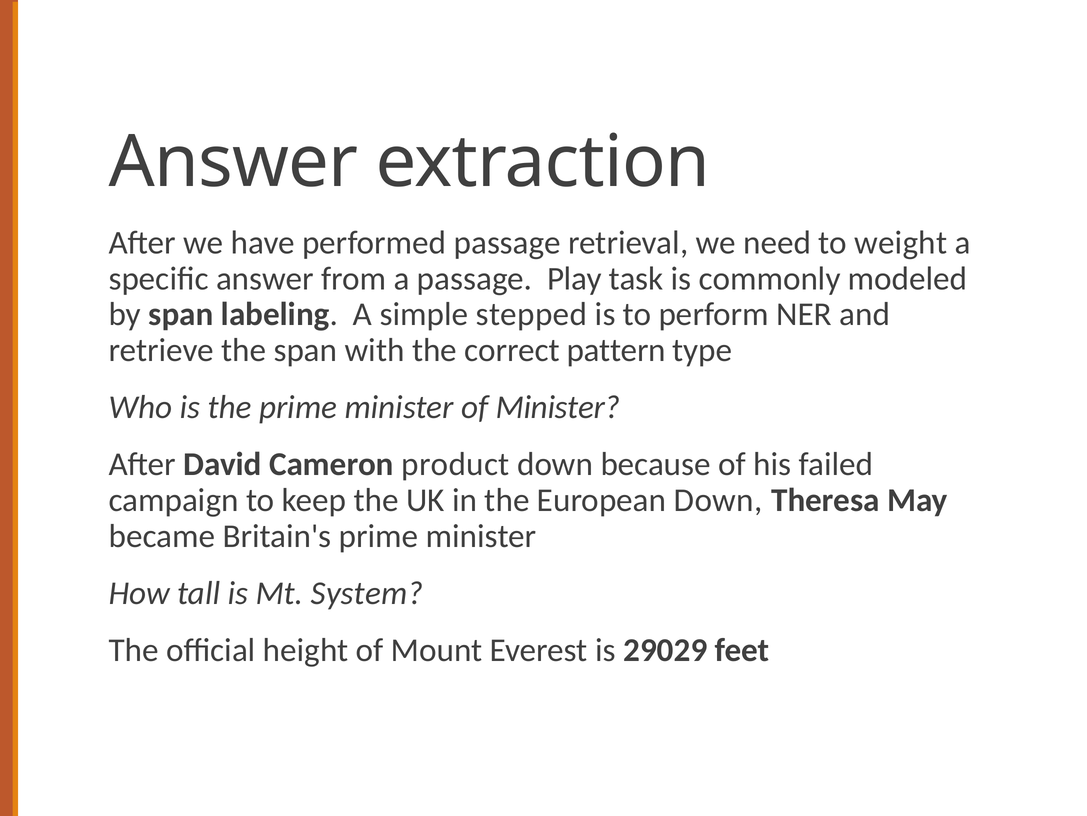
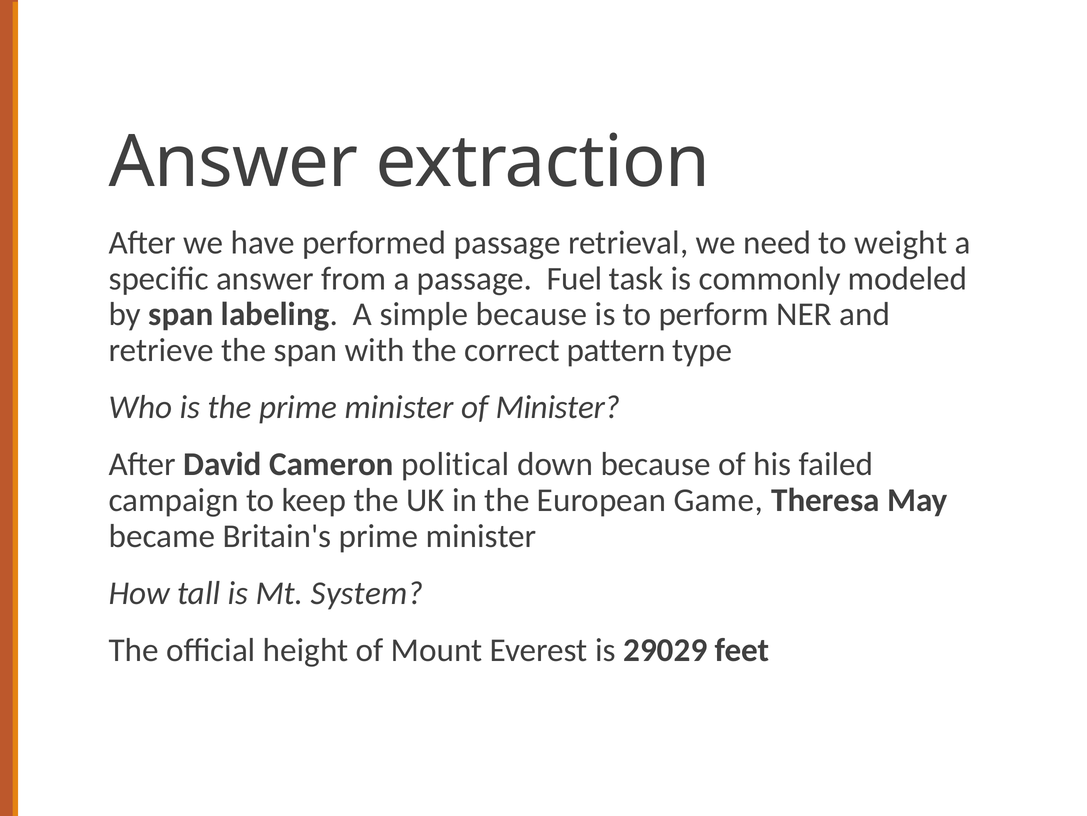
Play: Play -> Fuel
simple stepped: stepped -> because
product: product -> political
European Down: Down -> Game
